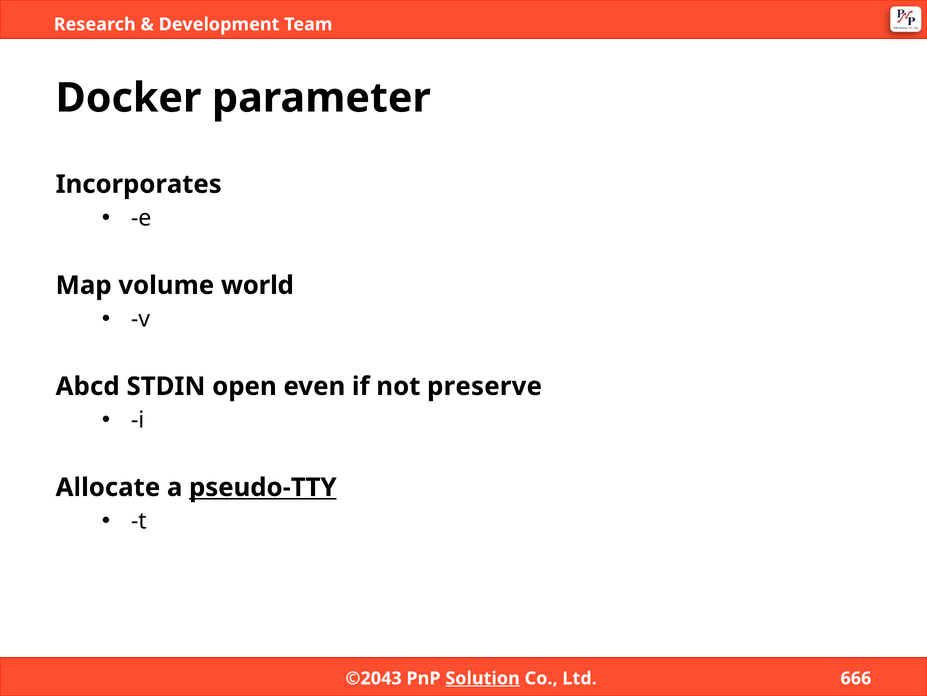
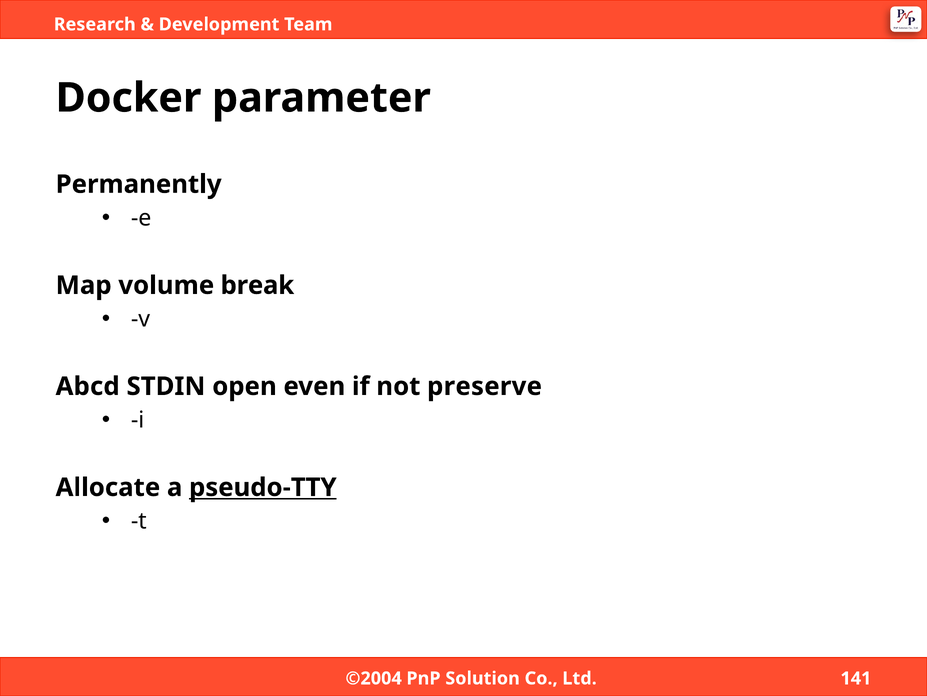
Incorporates: Incorporates -> Permanently
world: world -> break
©2043: ©2043 -> ©2004
Solution underline: present -> none
666: 666 -> 141
